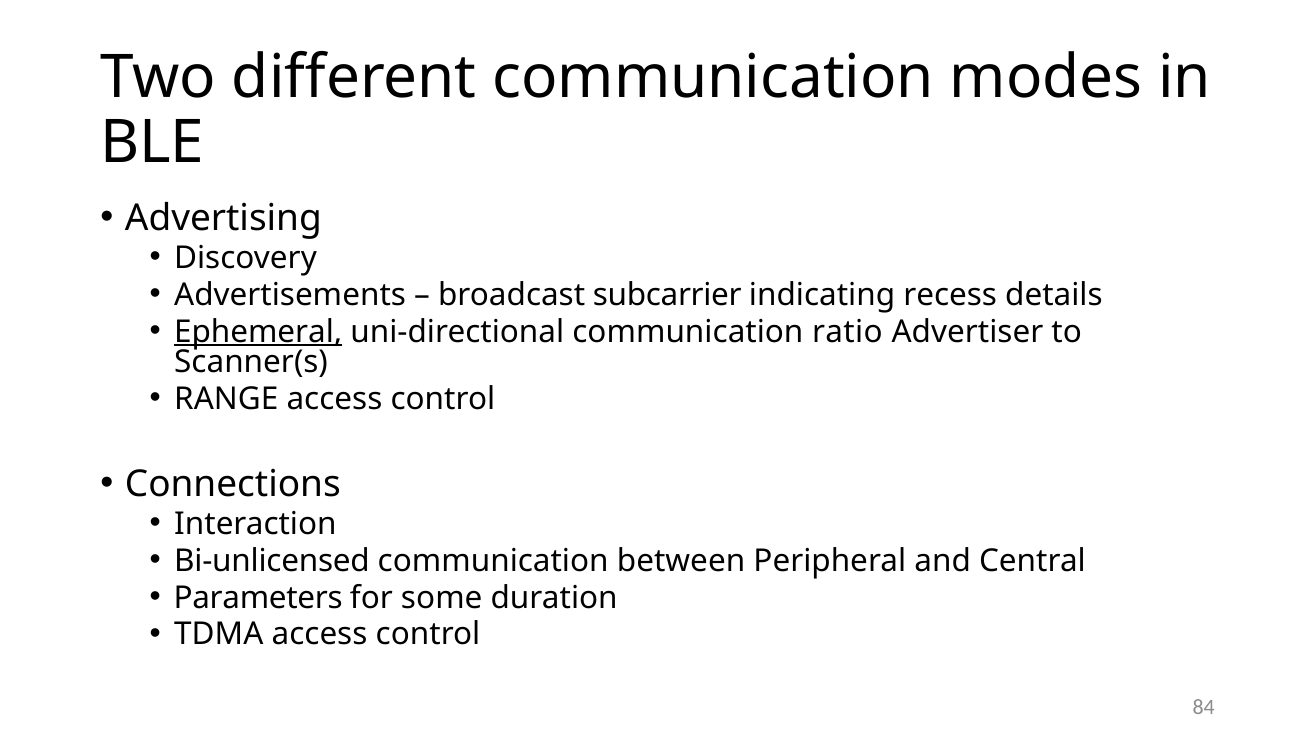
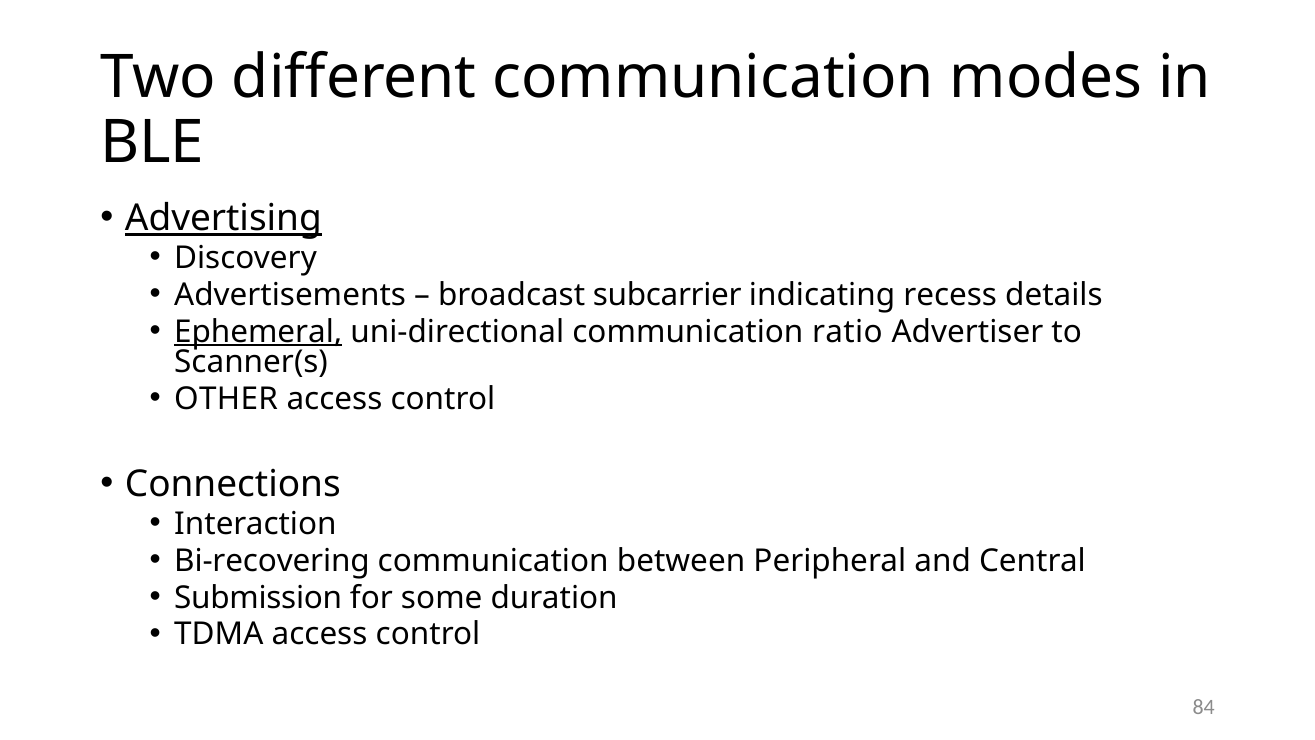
Advertising underline: none -> present
RANGE: RANGE -> OTHER
Bi-unlicensed: Bi-unlicensed -> Bi-recovering
Parameters: Parameters -> Submission
